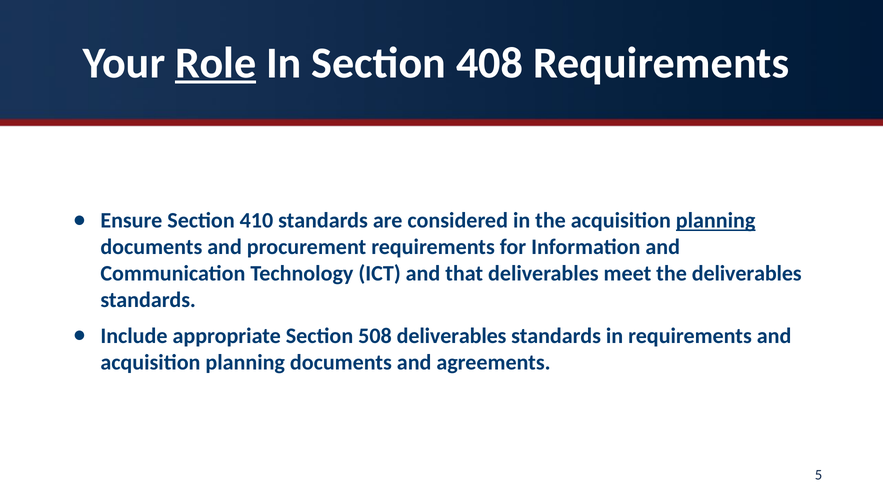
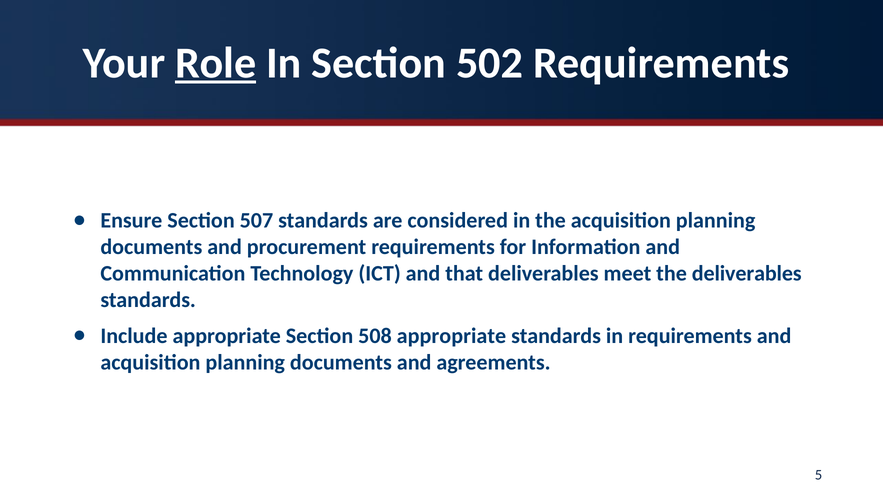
408: 408 -> 502
410: 410 -> 507
planning at (716, 220) underline: present -> none
508 deliverables: deliverables -> appropriate
